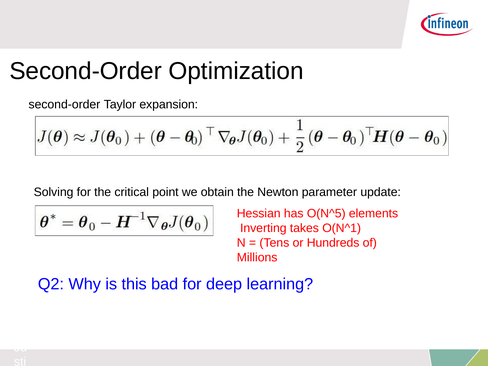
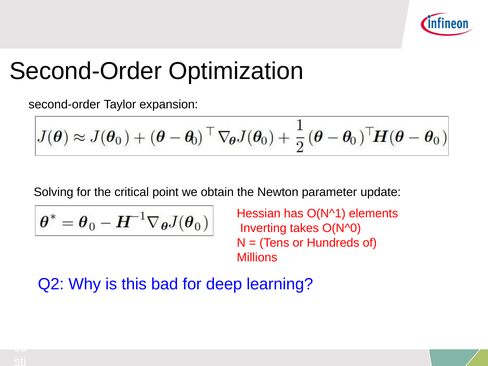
O(N^5: O(N^5 -> O(N^1
O(N^1: O(N^1 -> O(N^0
